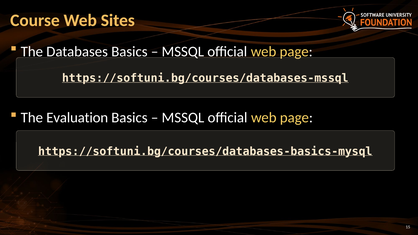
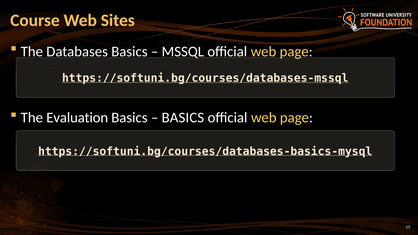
MSSQL at (183, 118): MSSQL -> BASICS
